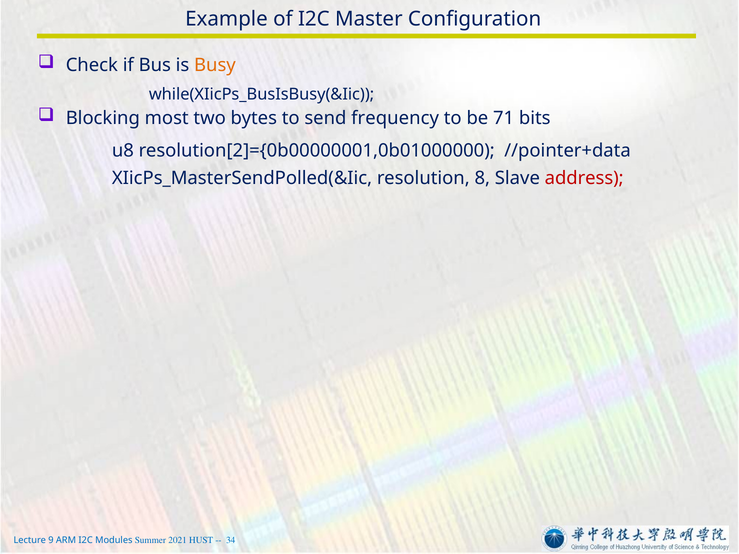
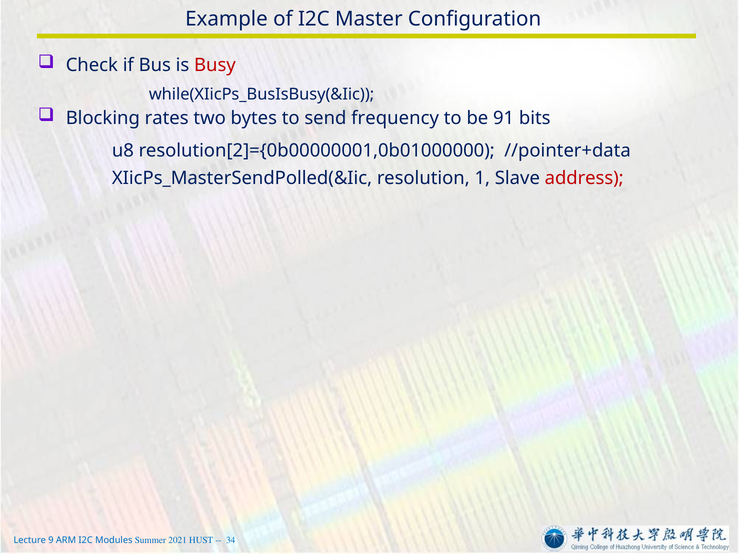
Busy colour: orange -> red
most: most -> rates
71: 71 -> 91
8: 8 -> 1
